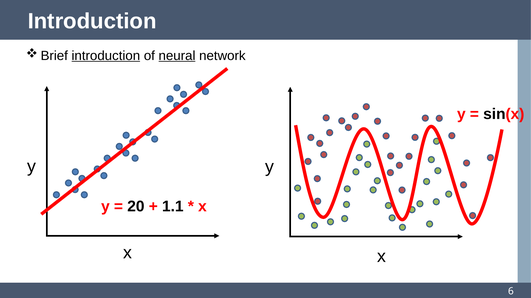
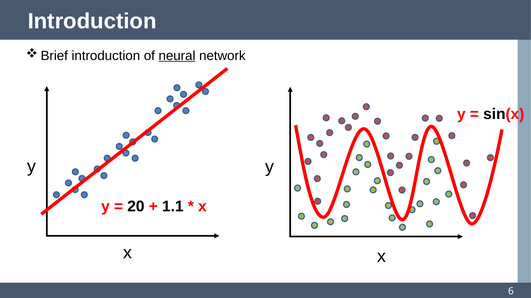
introduction at (106, 56) underline: present -> none
